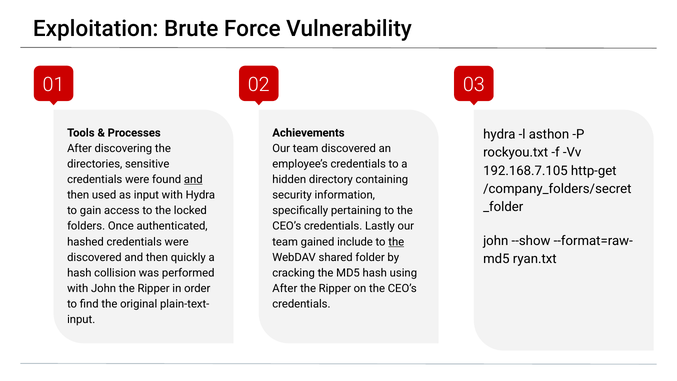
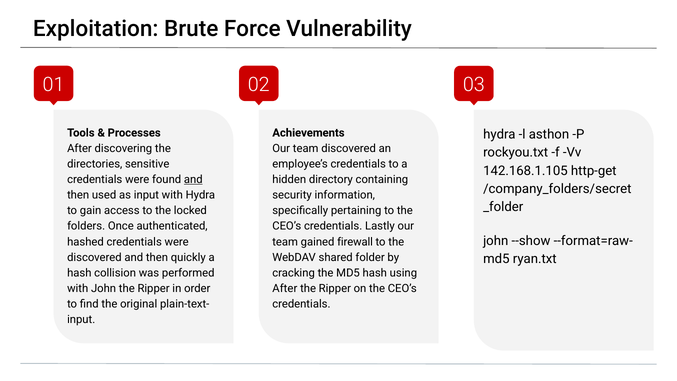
192.168.7.105: 192.168.7.105 -> 142.168.1.105
include: include -> firewall
the at (396, 242) underline: present -> none
